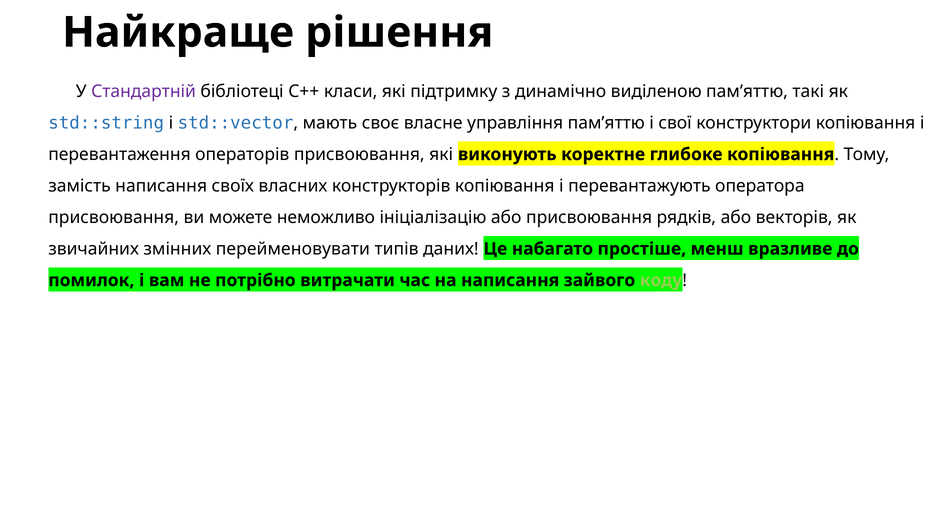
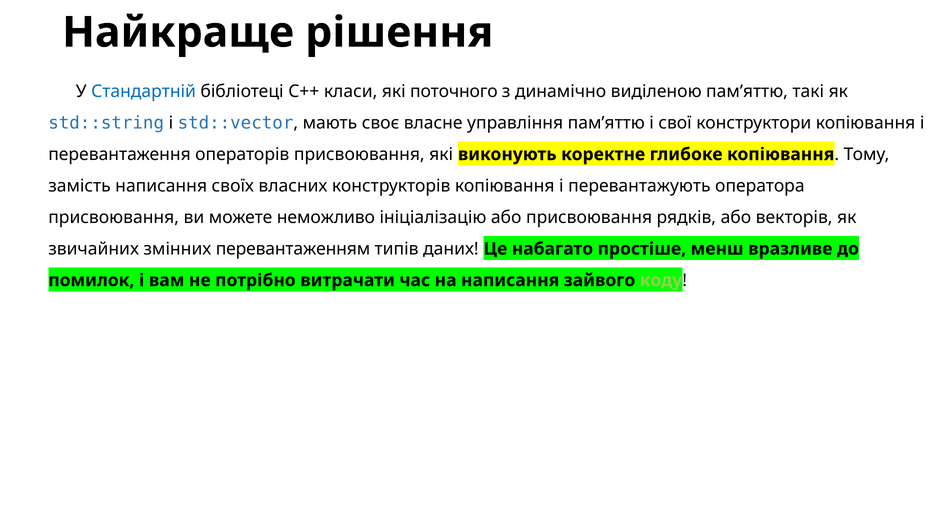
Стандартній colour: purple -> blue
підтримку: підтримку -> поточного
перейменовувати: перейменовувати -> перевантаженням
